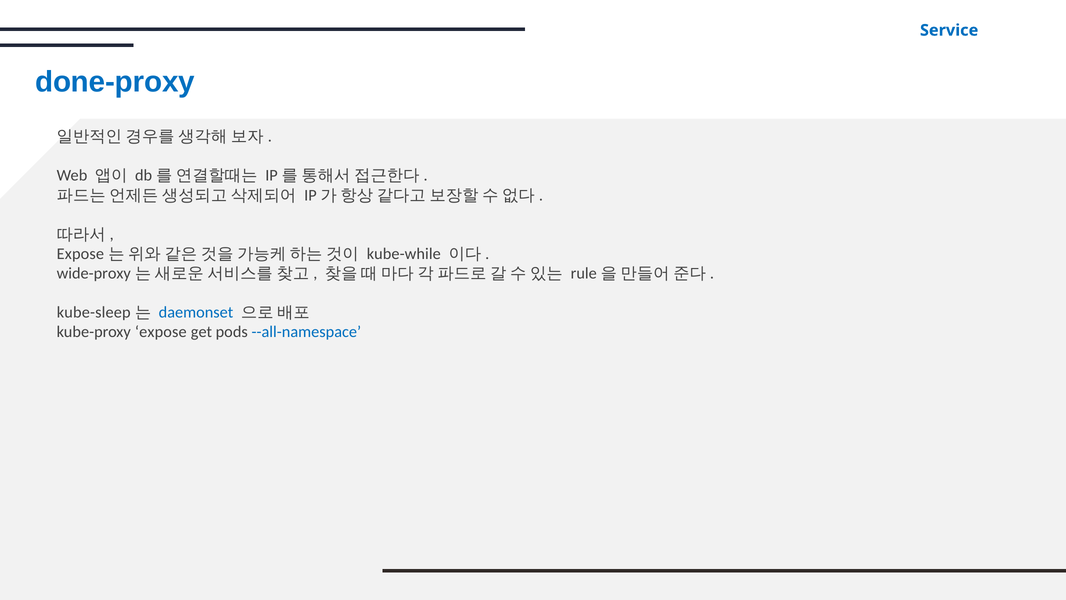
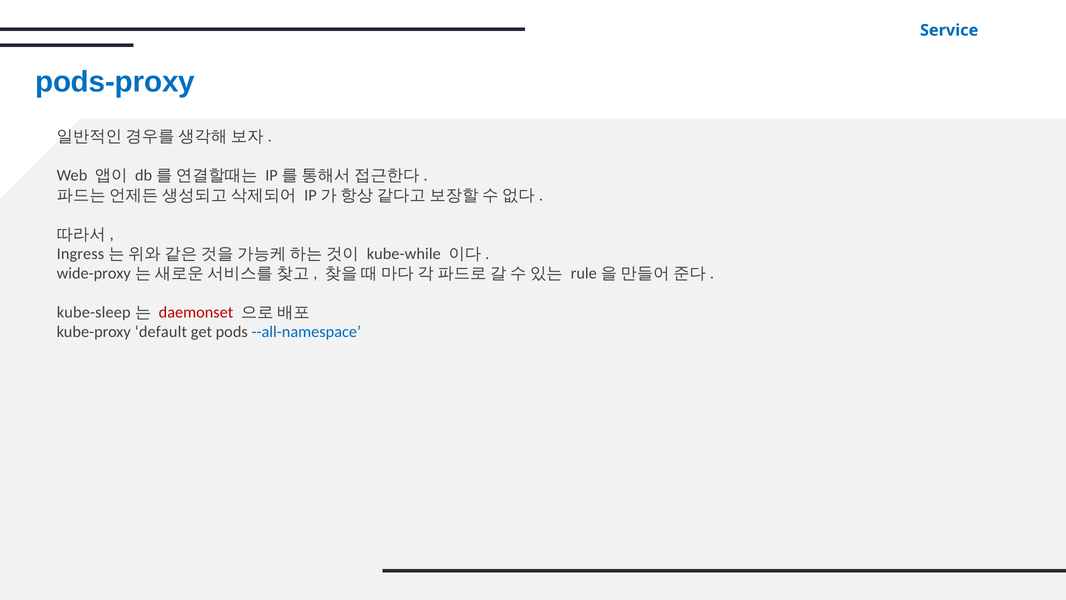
done-proxy: done-proxy -> pods-proxy
Expose at (80, 254): Expose -> Ingress
daemonset colour: blue -> red
kube-proxy expose: expose -> default
